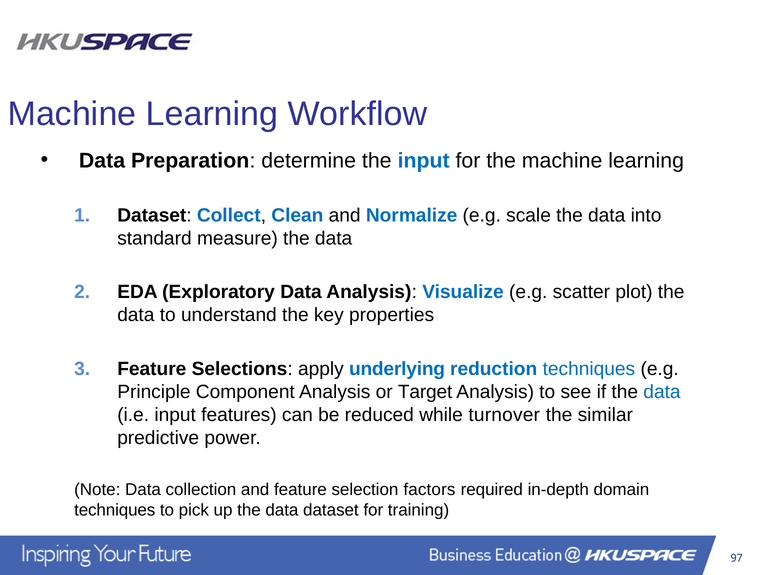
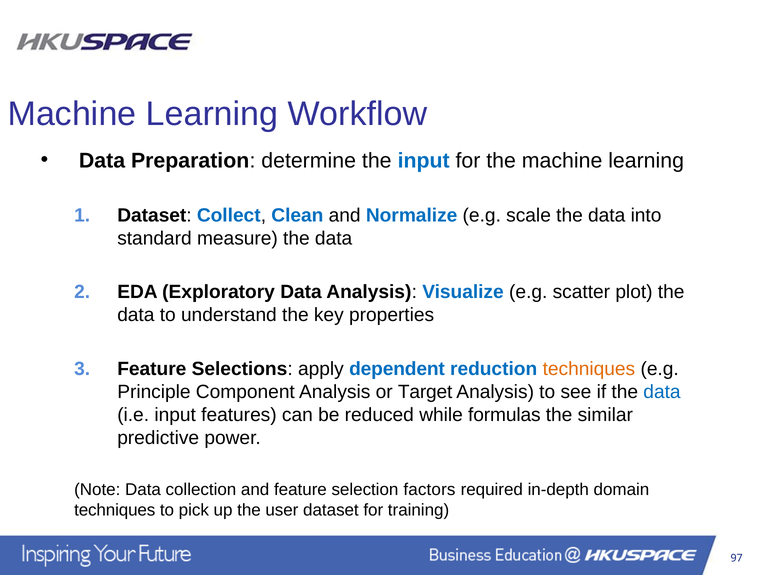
underlying: underlying -> dependent
techniques at (589, 368) colour: blue -> orange
turnover: turnover -> formulas
up the data: data -> user
